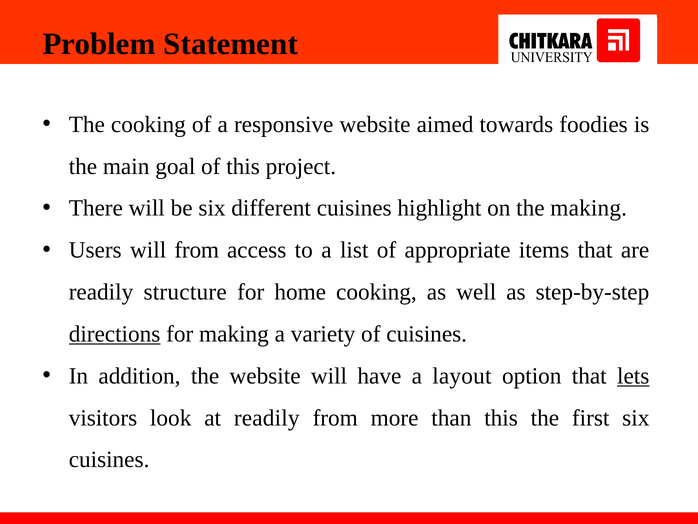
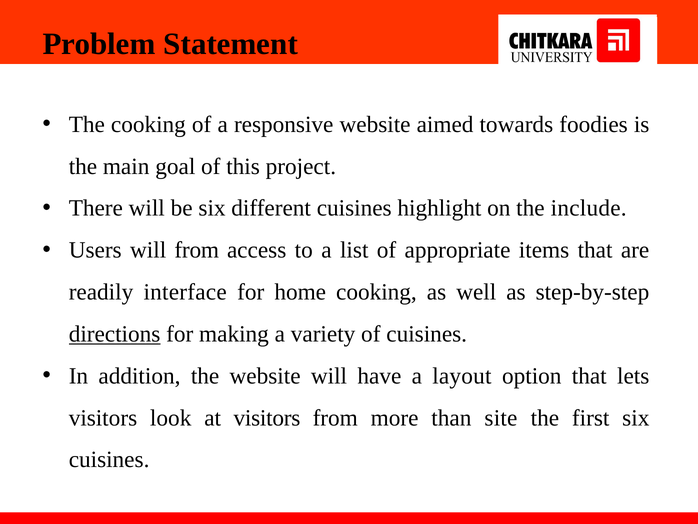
the making: making -> include
structure: structure -> interface
lets underline: present -> none
at readily: readily -> visitors
than this: this -> site
